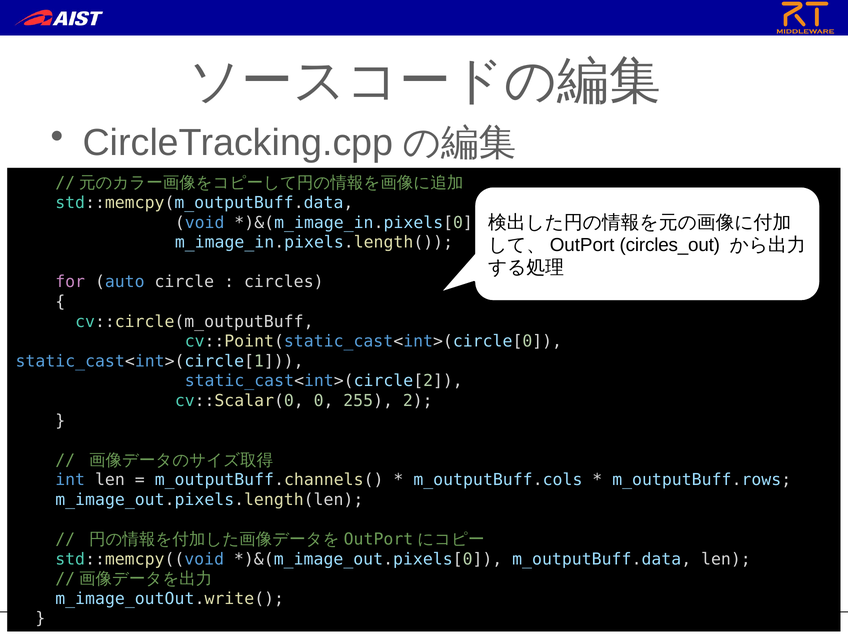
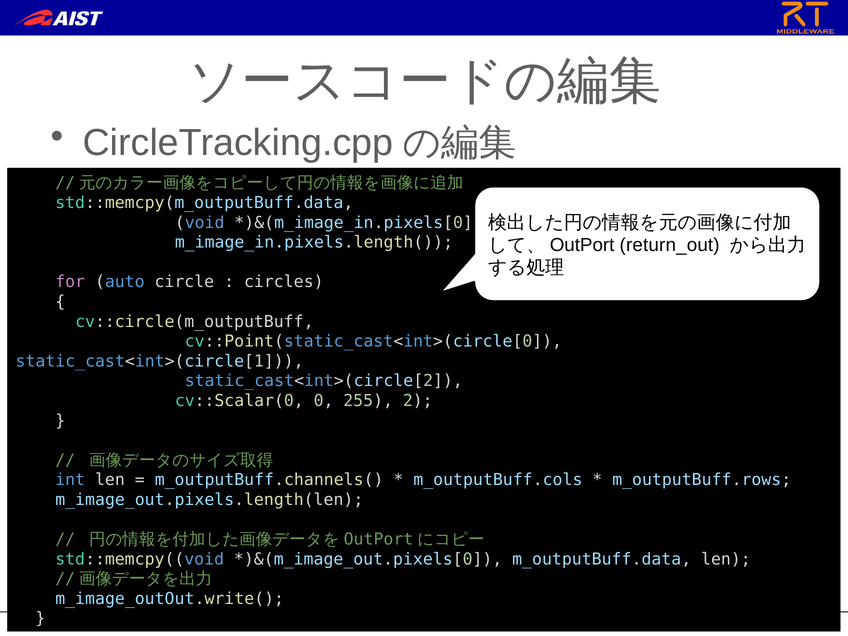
circles_out: circles_out -> return_out
